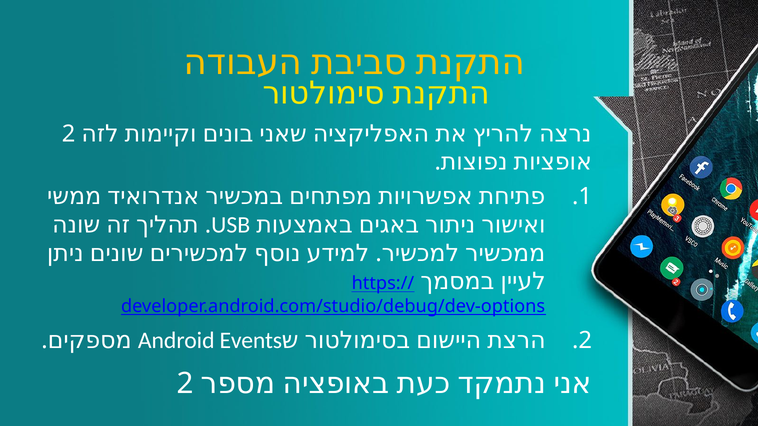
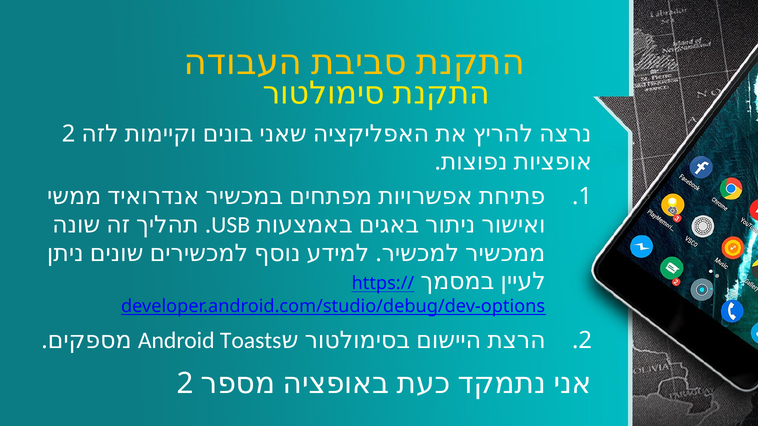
Events: Events -> Toasts
